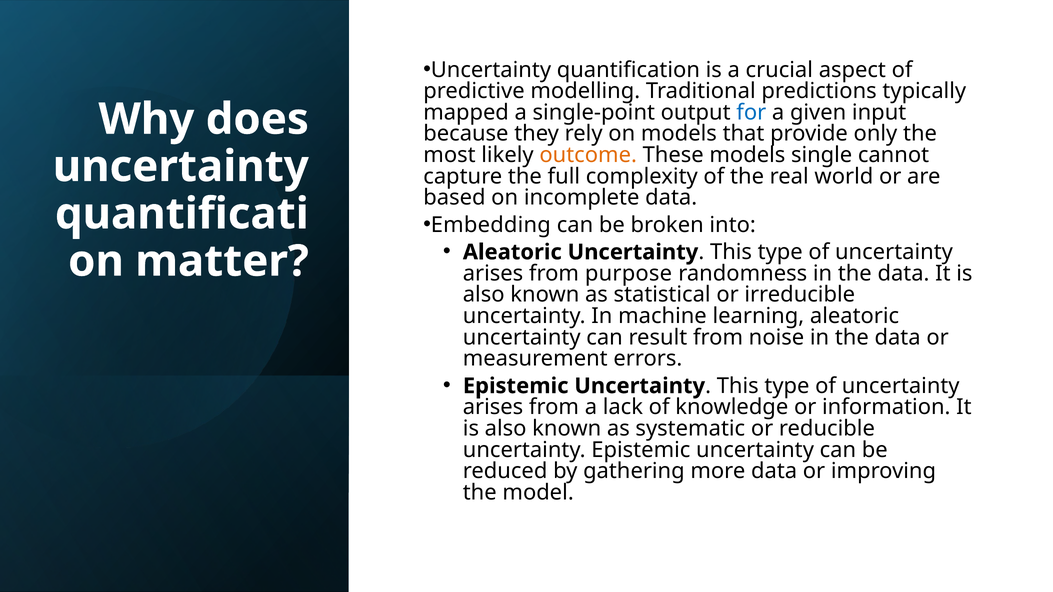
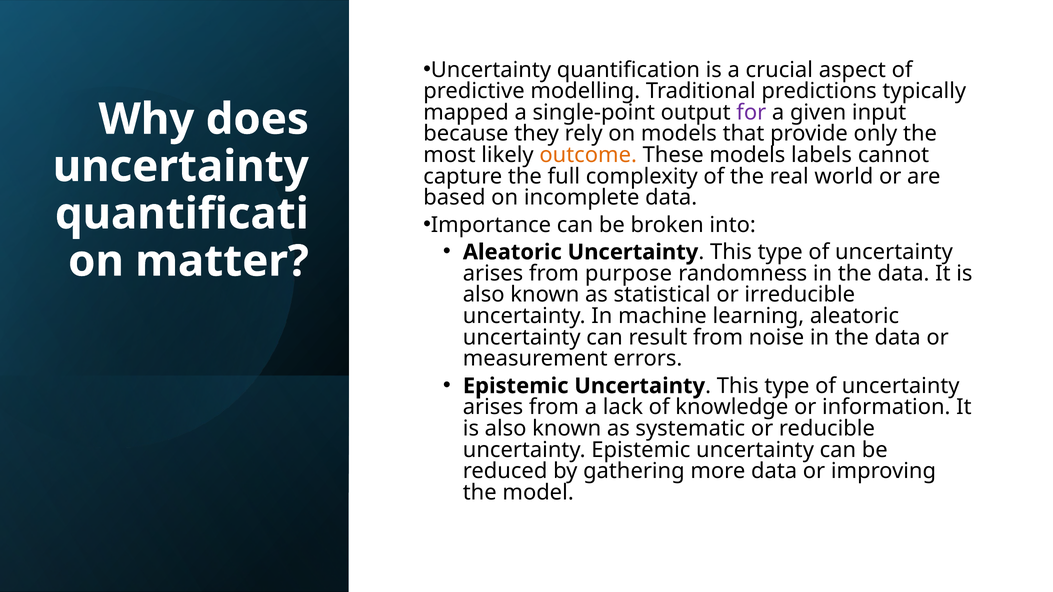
for colour: blue -> purple
single: single -> labels
Embedding: Embedding -> Importance
